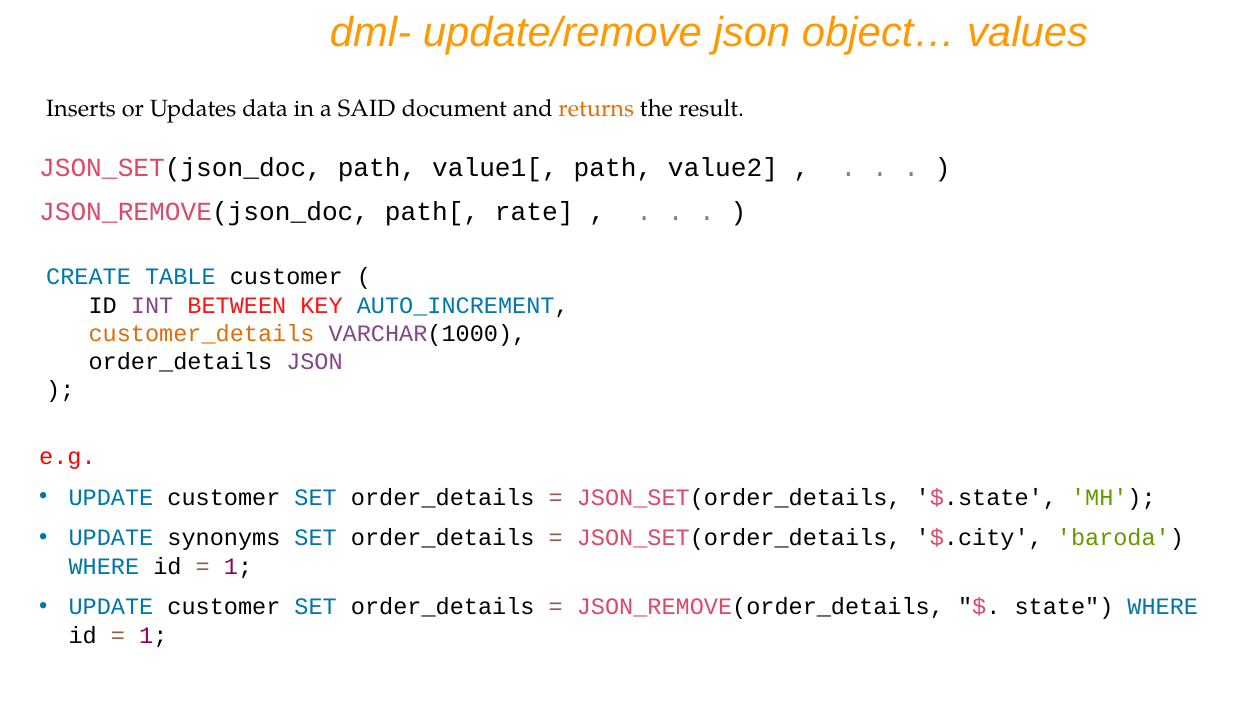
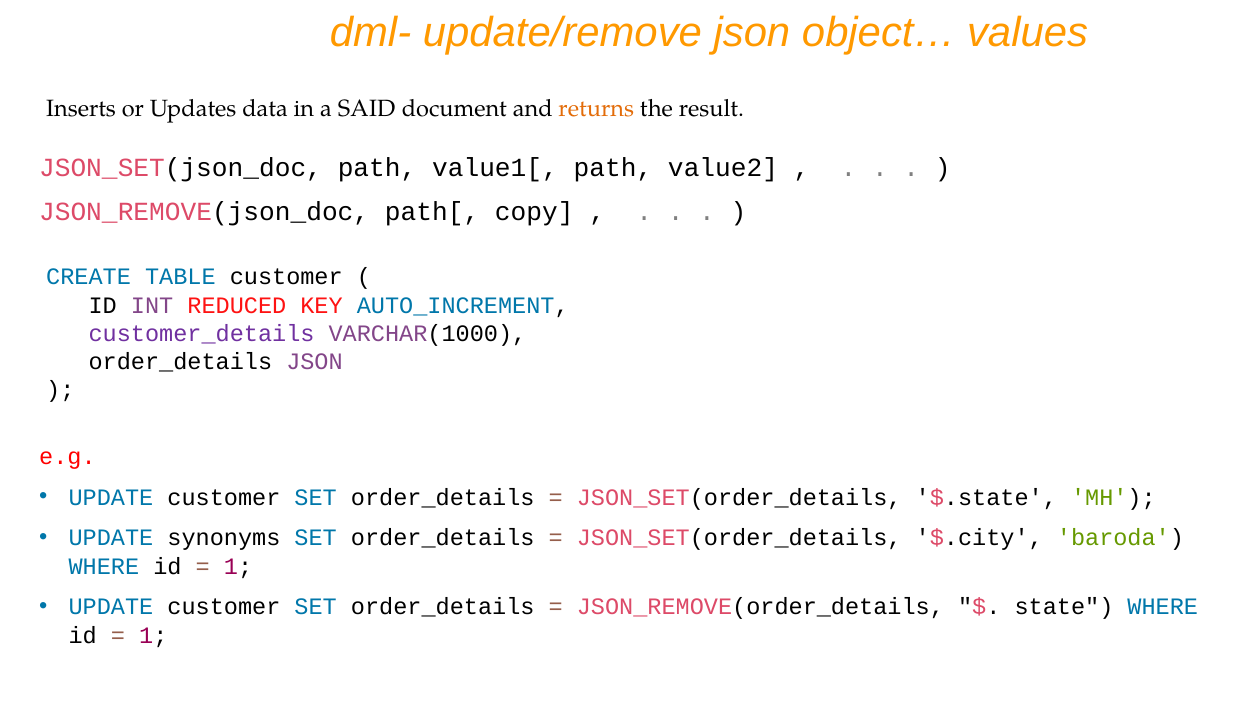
rate: rate -> copy
BETWEEN: BETWEEN -> REDUCED
customer_details colour: orange -> purple
